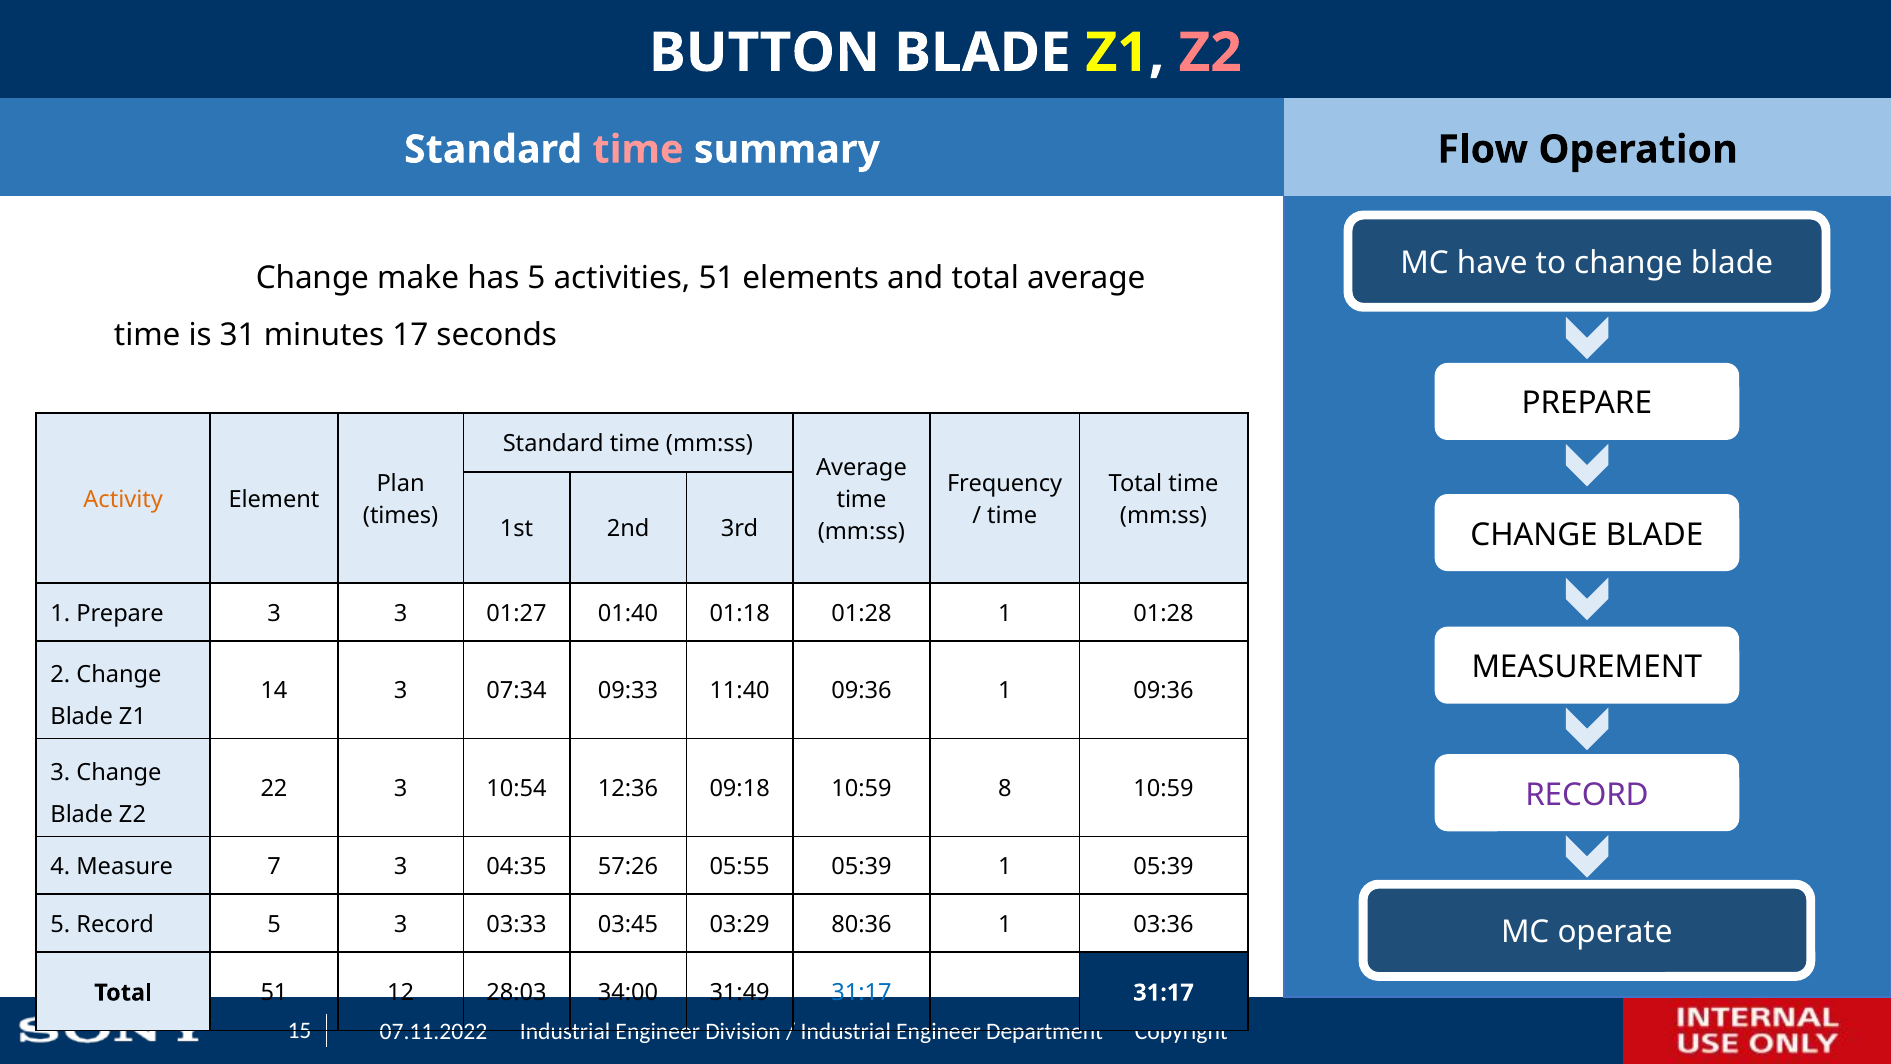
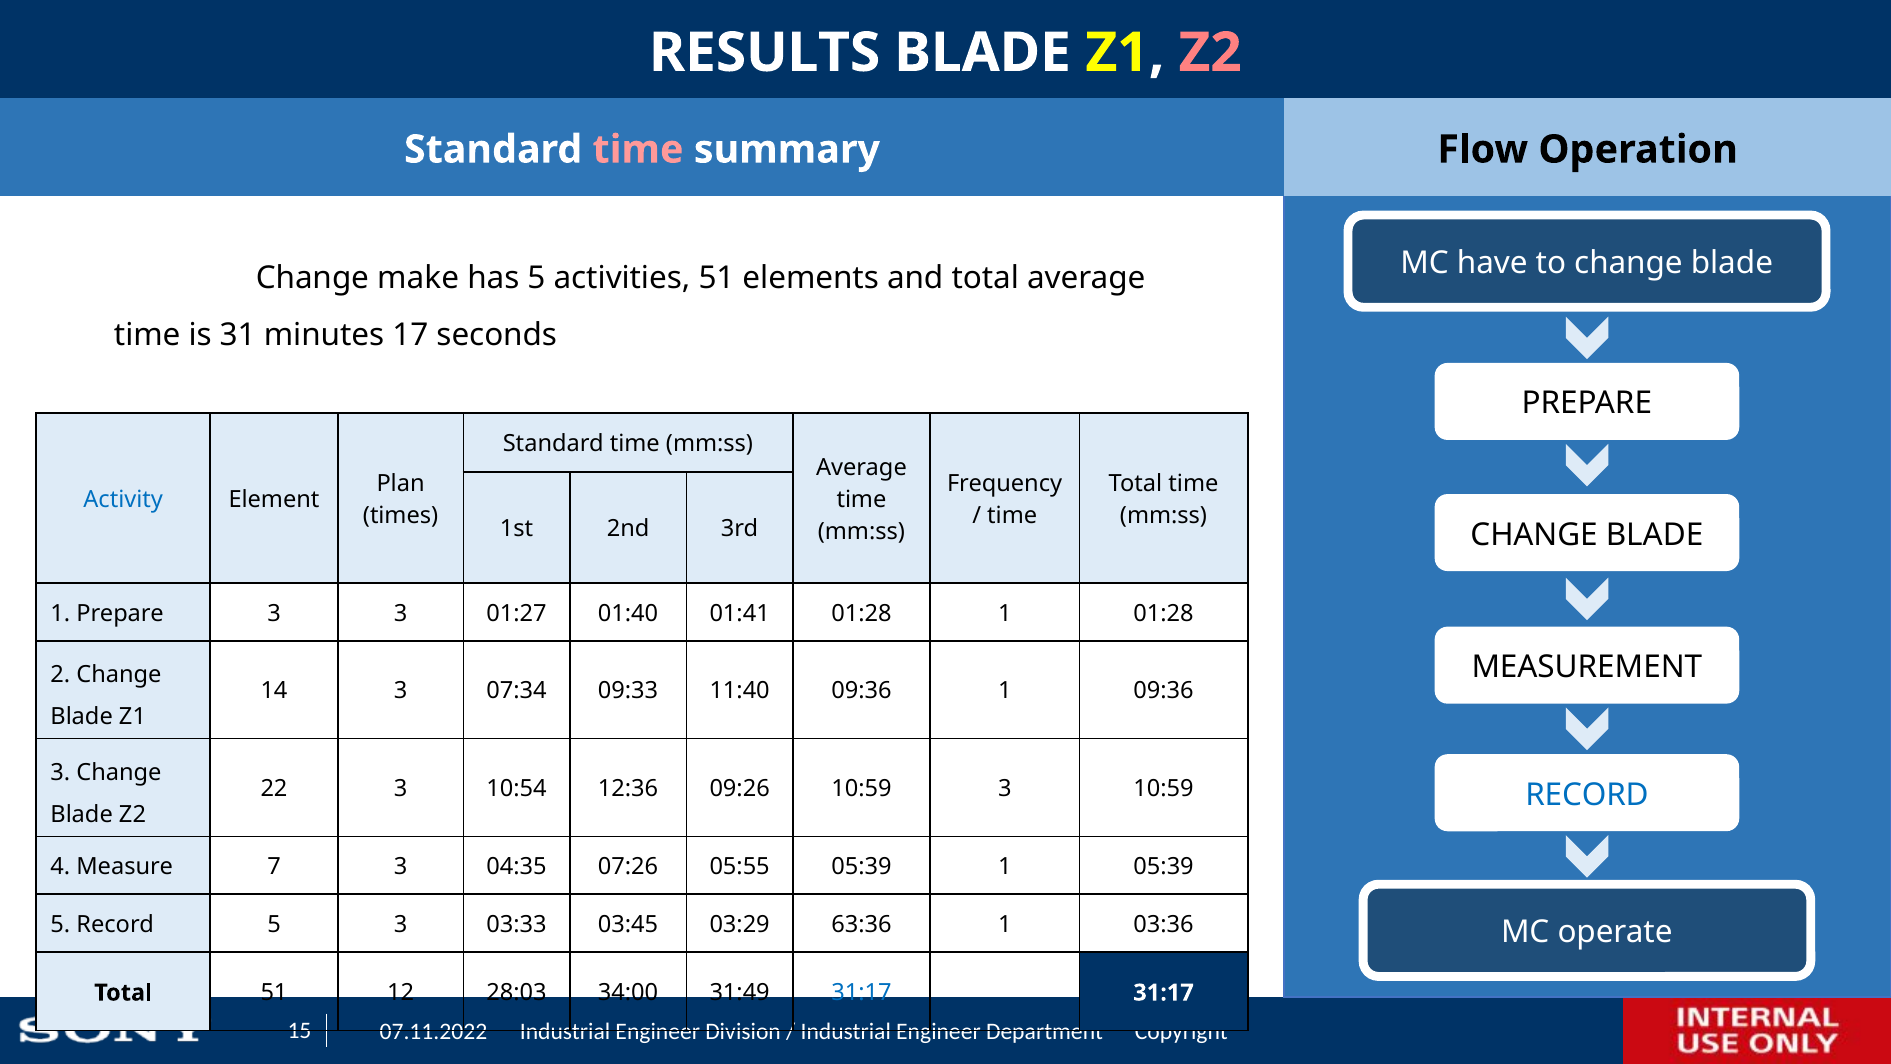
BUTTON: BUTTON -> RESULTS
Activity colour: orange -> blue
01:18: 01:18 -> 01:41
09:18: 09:18 -> 09:26
10:59 8: 8 -> 3
RECORD at (1587, 795) colour: purple -> blue
57:26: 57:26 -> 07:26
80:36: 80:36 -> 63:36
